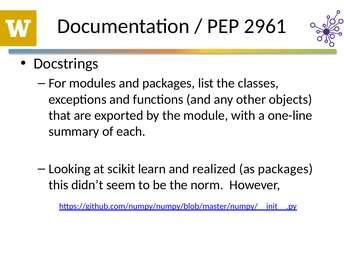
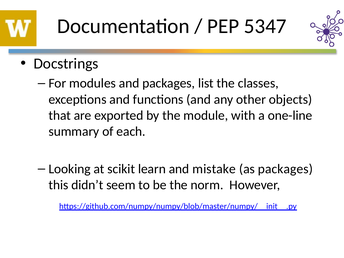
2961: 2961 -> 5347
realized: realized -> mistake
